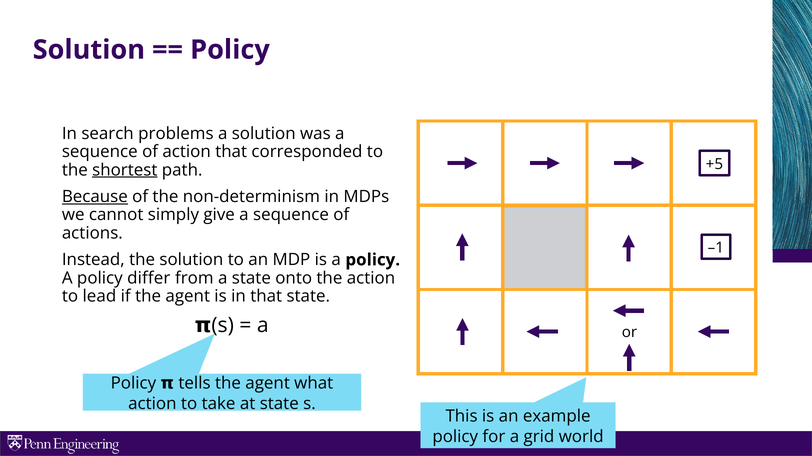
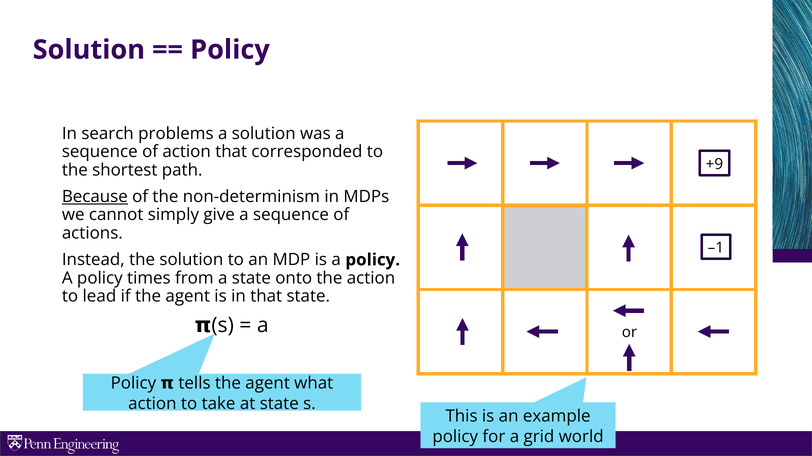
+5: +5 -> +9
shortest underline: present -> none
differ: differ -> times
